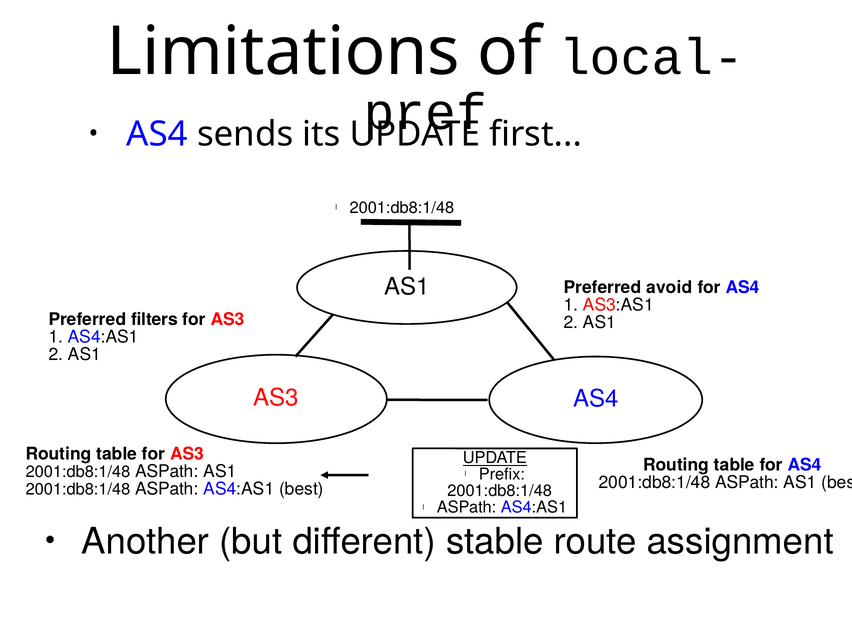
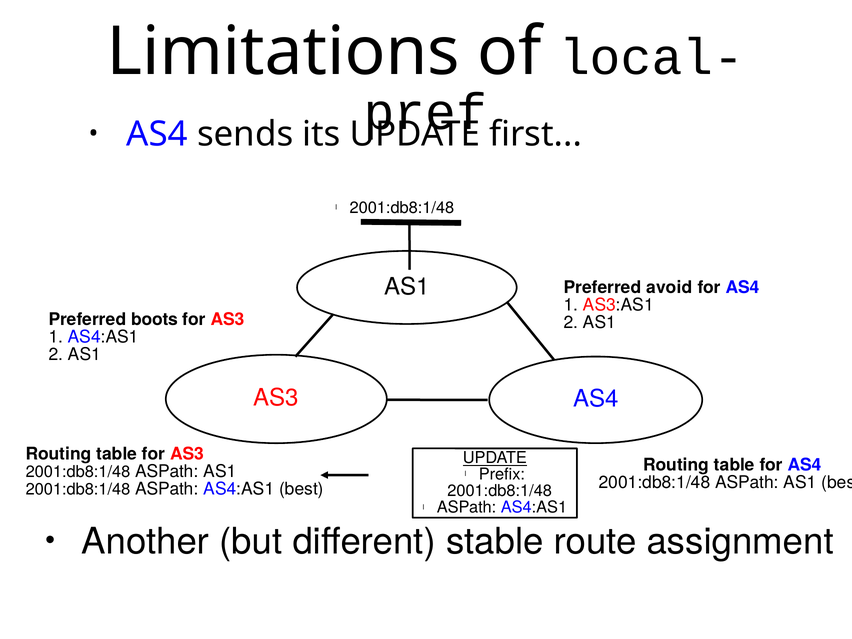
filters: filters -> boots
